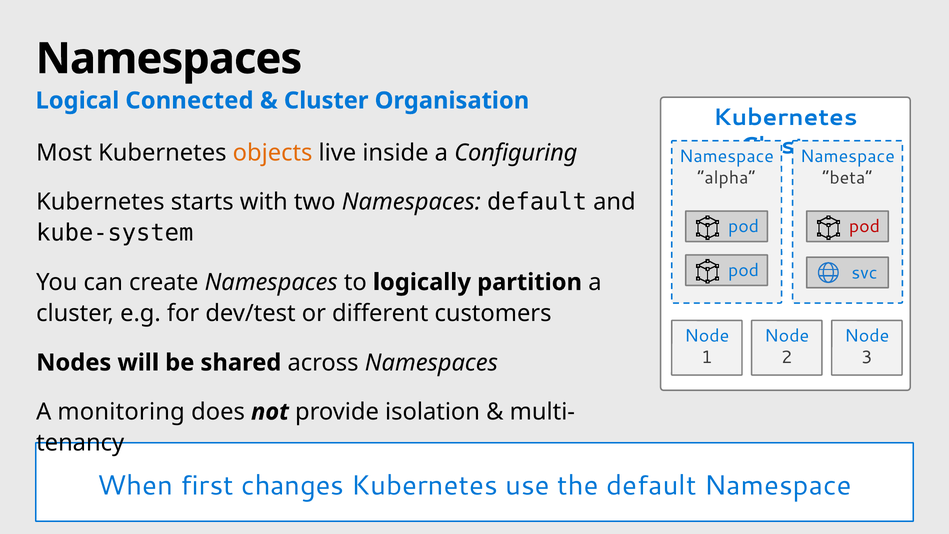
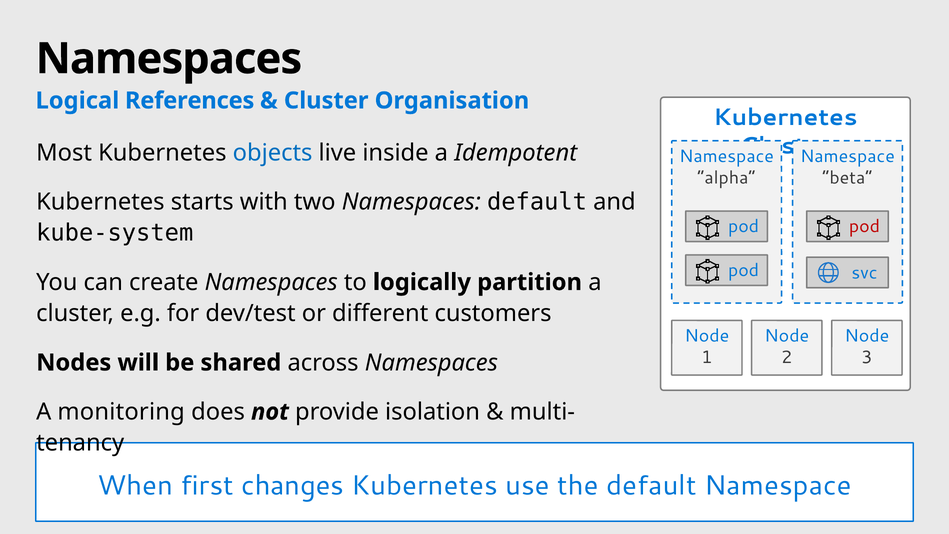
Connected: Connected -> References
objects colour: orange -> blue
Configuring: Configuring -> Idempotent
